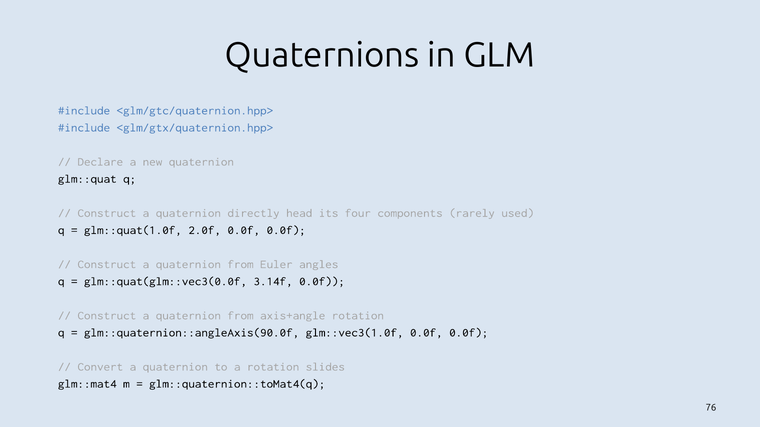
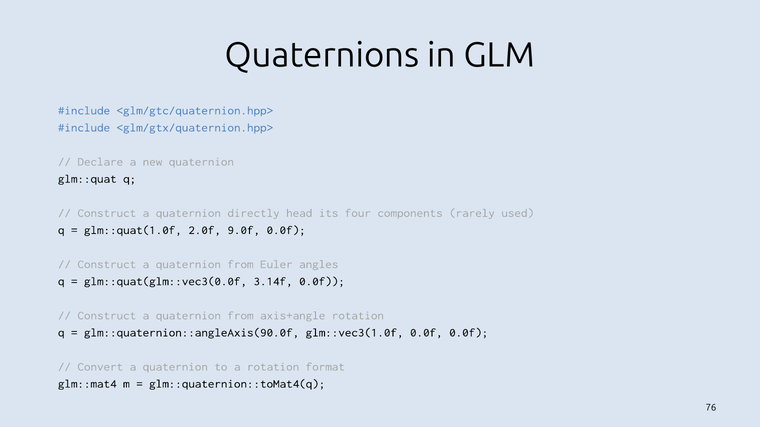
2.0f 0.0f: 0.0f -> 9.0f
slides: slides -> format
